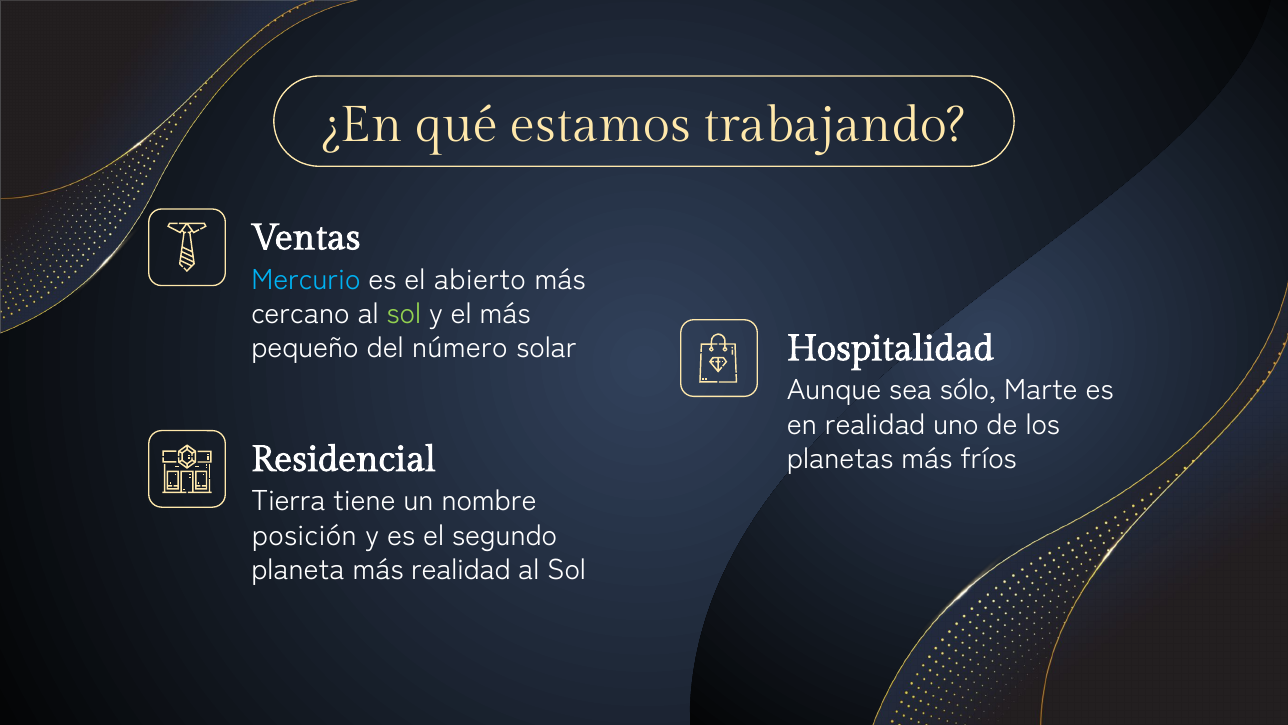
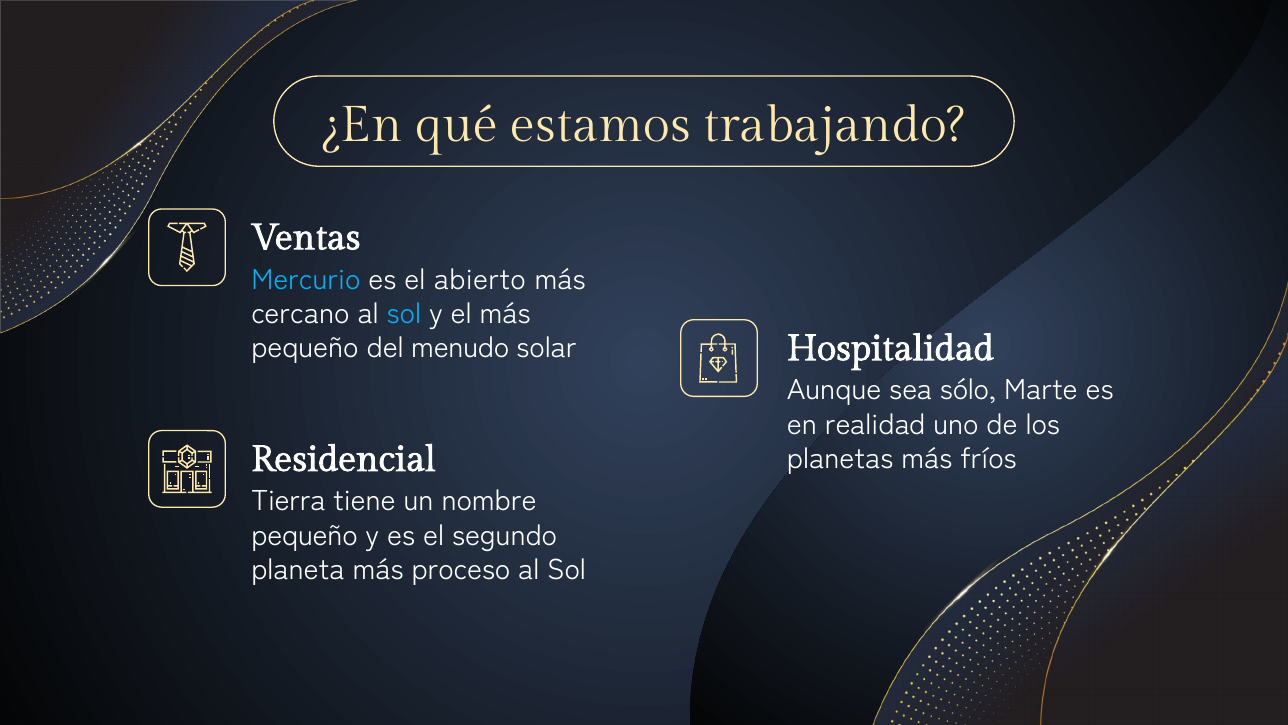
sol at (404, 314) colour: light green -> light blue
número: número -> menudo
posición at (304, 535): posición -> pequeño
más realidad: realidad -> proceso
